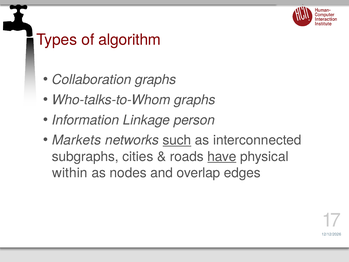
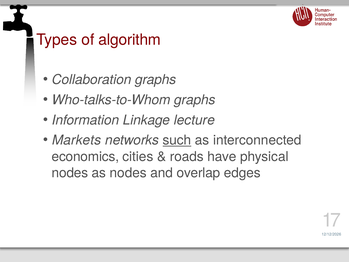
person: person -> lecture
subgraphs: subgraphs -> economics
have underline: present -> none
within at (70, 173): within -> nodes
